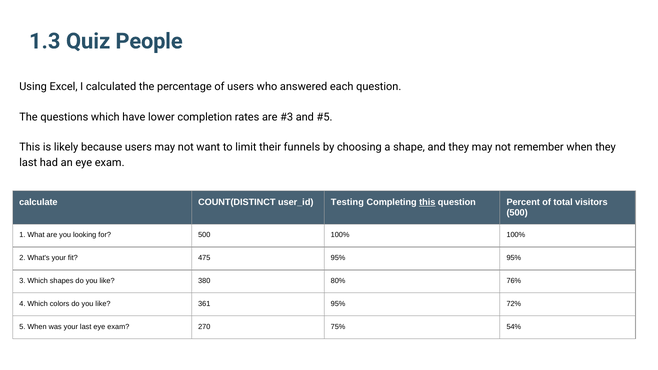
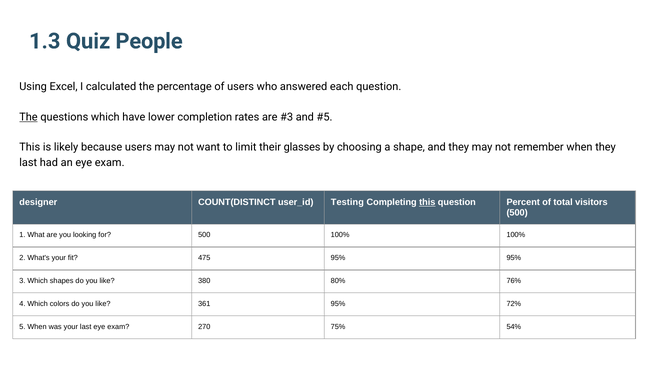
The at (29, 117) underline: none -> present
funnels: funnels -> glasses
calculate: calculate -> designer
